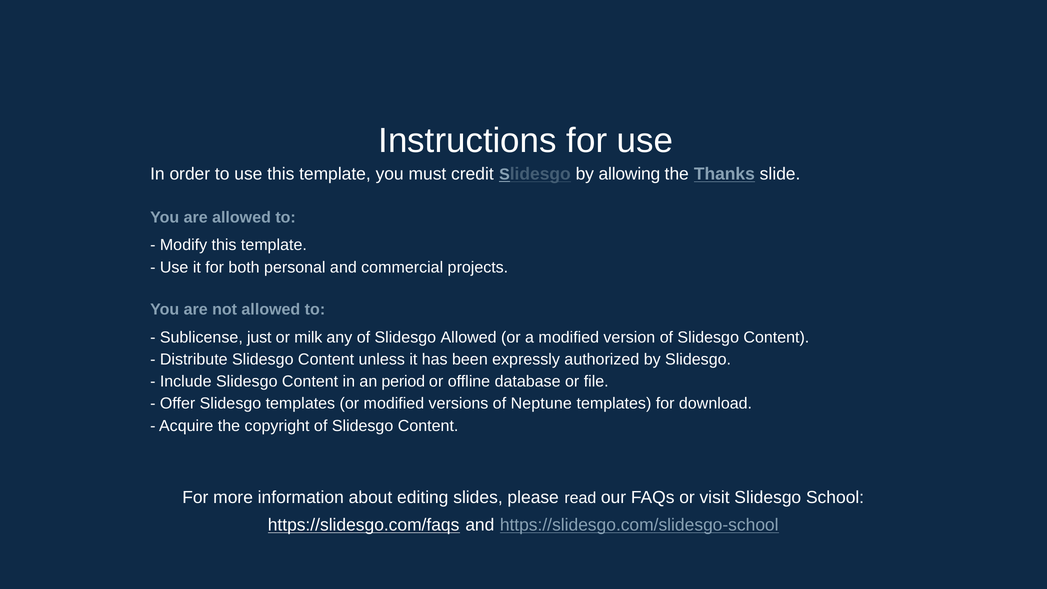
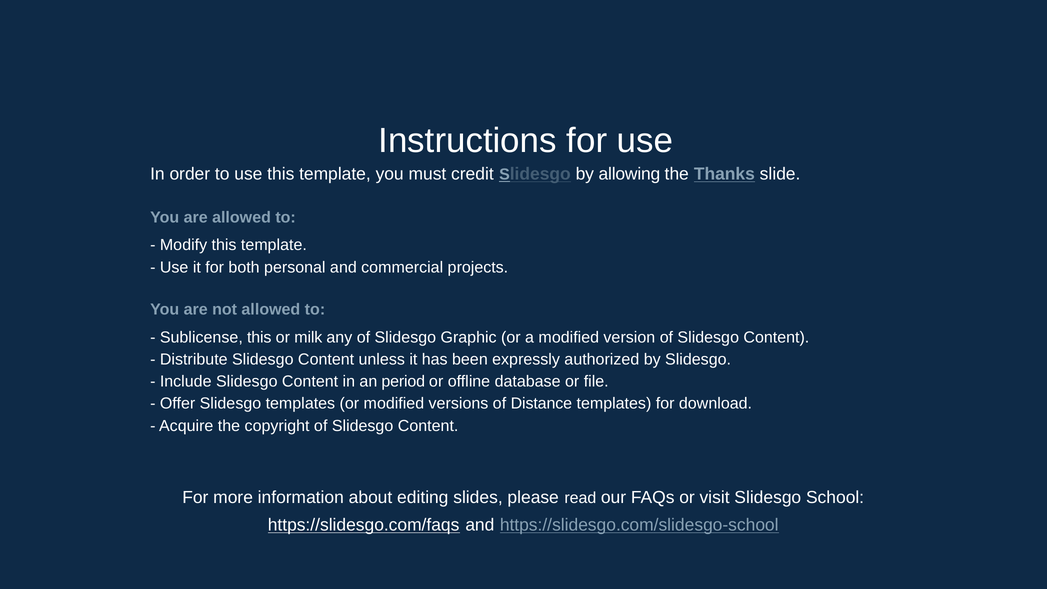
Sublicense just: just -> this
Slidesgo Allowed: Allowed -> Graphic
Neptune: Neptune -> Distance
